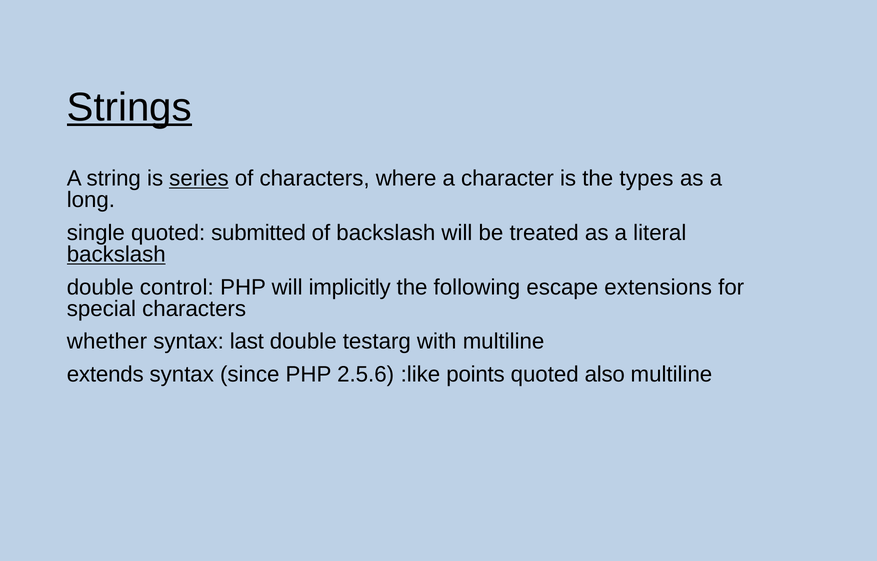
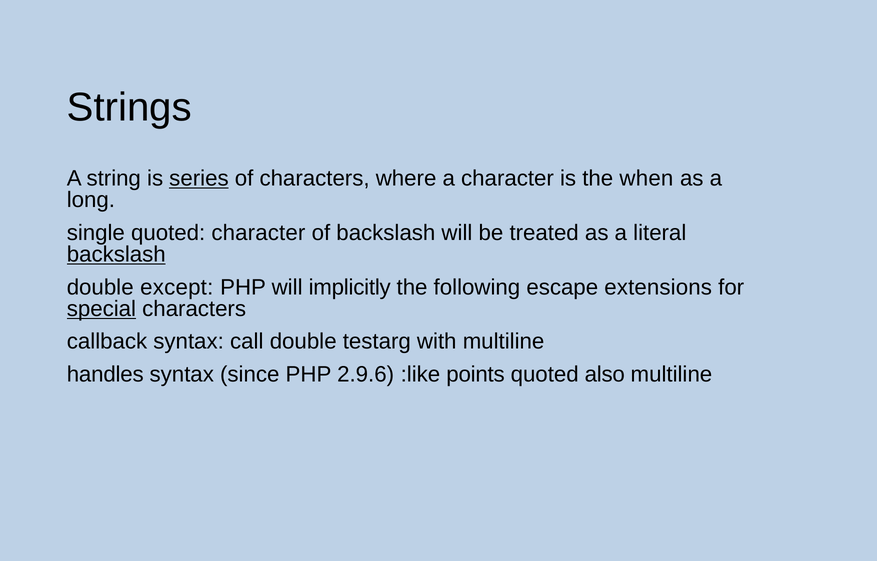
Strings underline: present -> none
types: types -> when
quoted submitted: submitted -> character
control: control -> except
special underline: none -> present
whether: whether -> callback
last: last -> call
extends: extends -> handles
2.5.6: 2.5.6 -> 2.9.6
